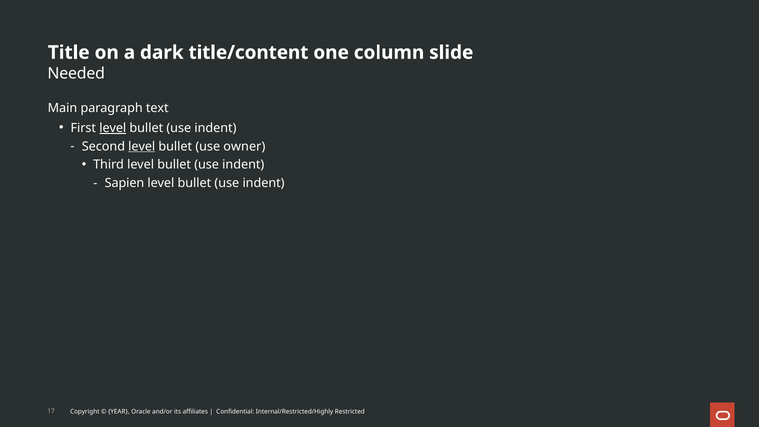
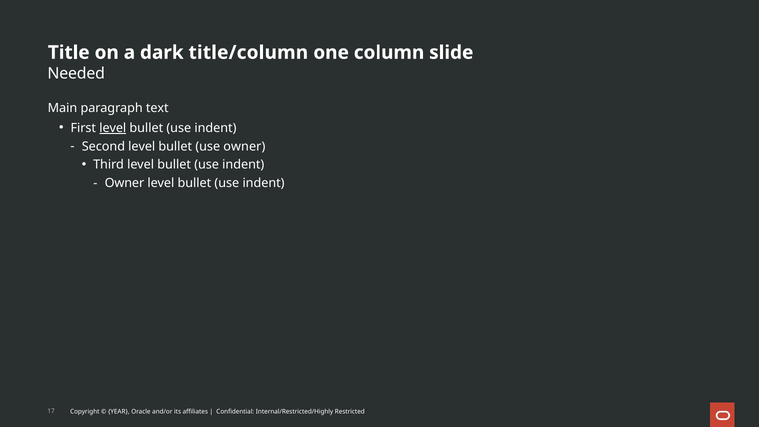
title/content: title/content -> title/column
level at (142, 146) underline: present -> none
Sapien at (124, 183): Sapien -> Owner
